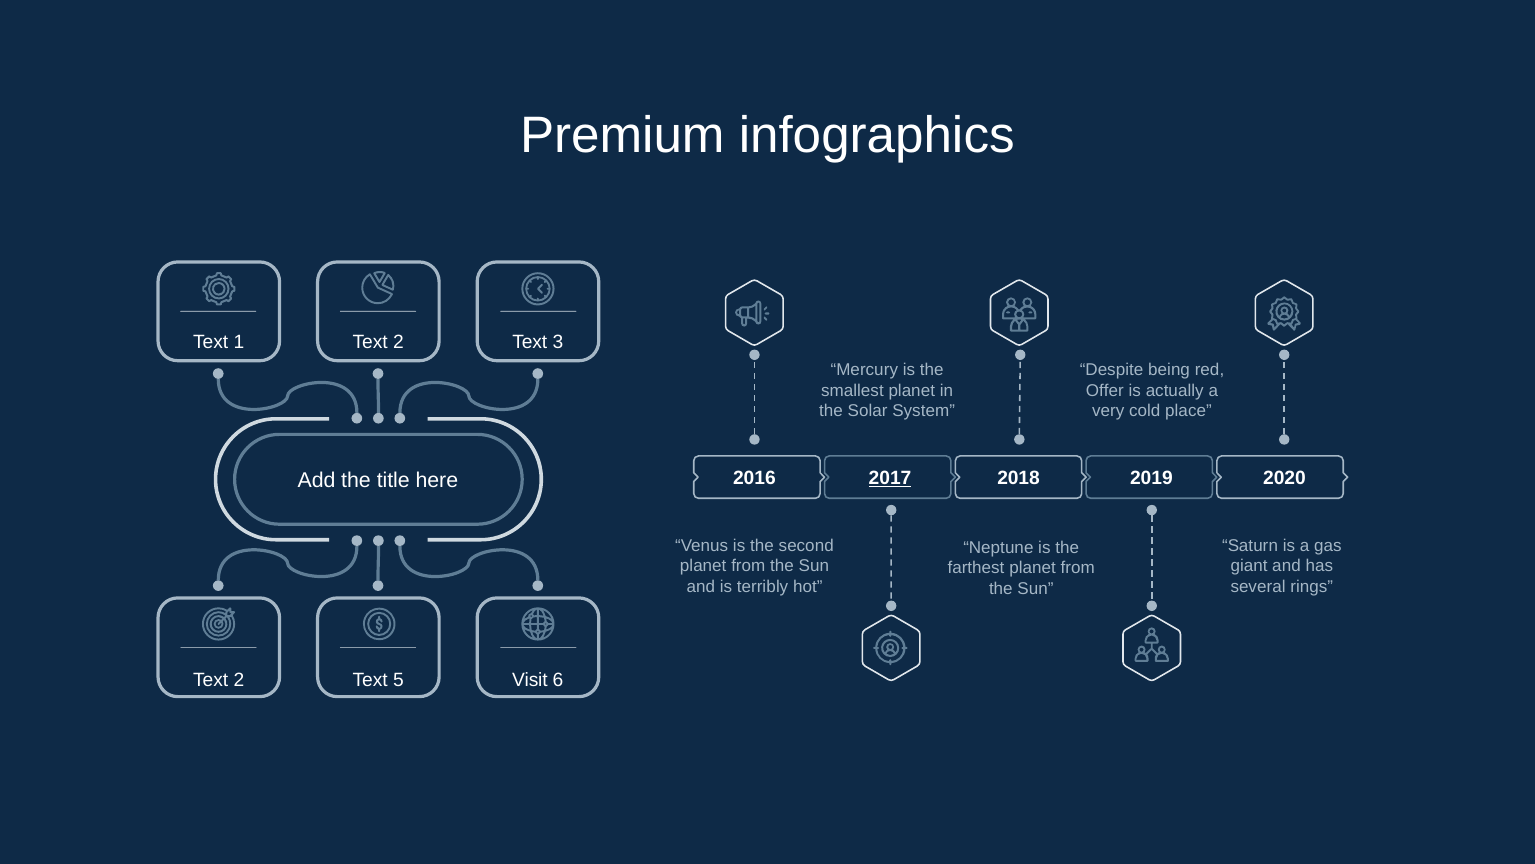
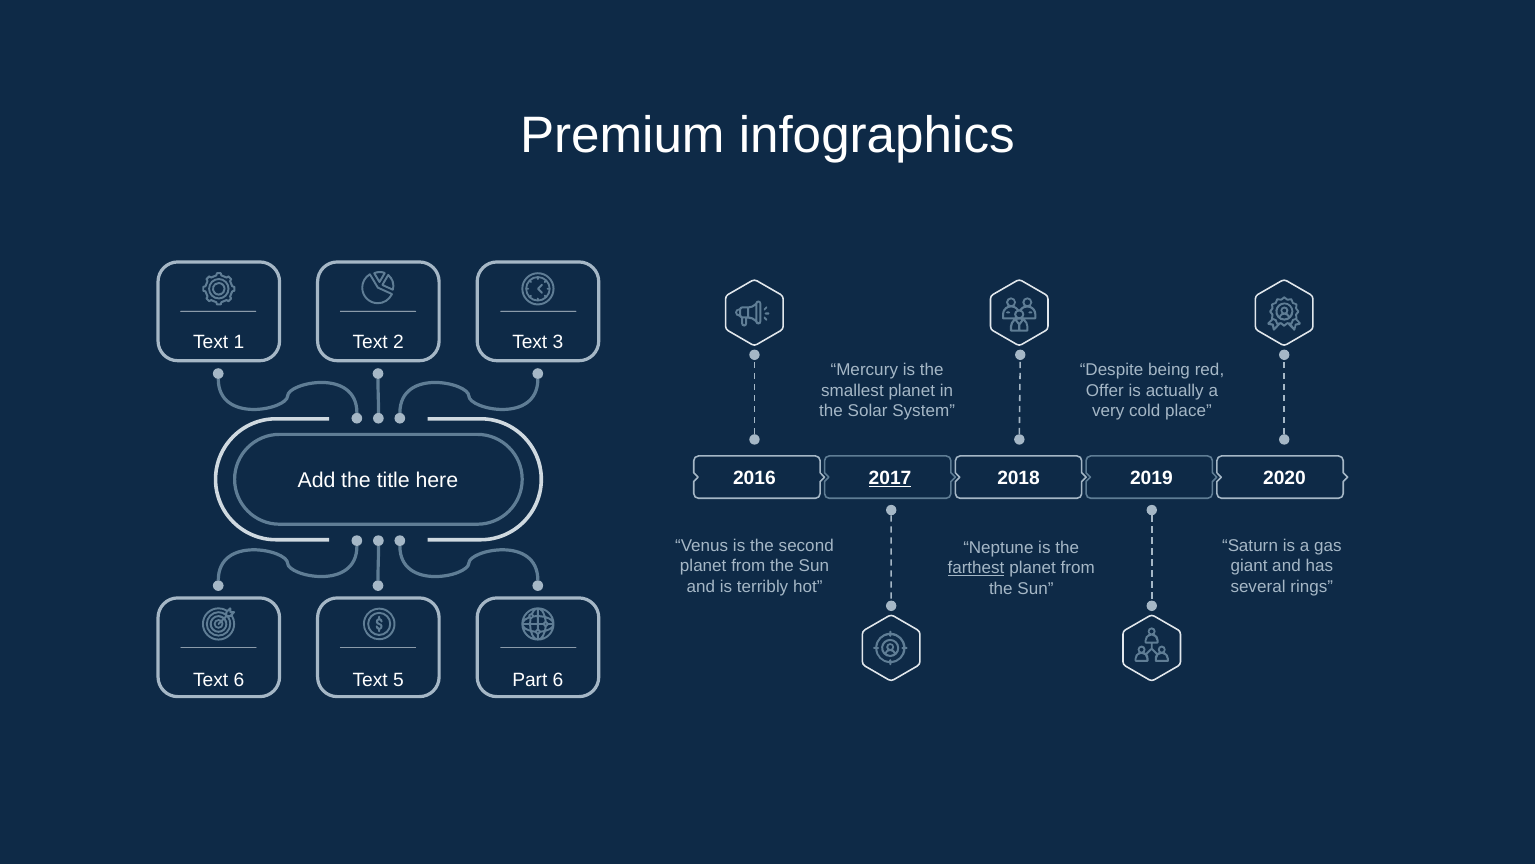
farthest underline: none -> present
2 at (239, 680): 2 -> 6
Visit: Visit -> Part
